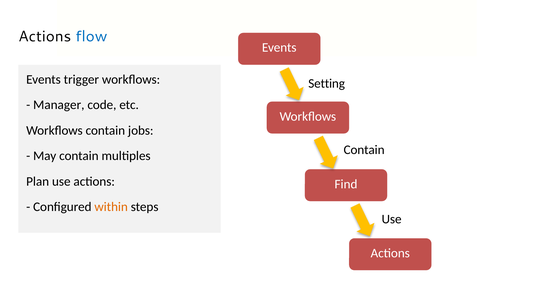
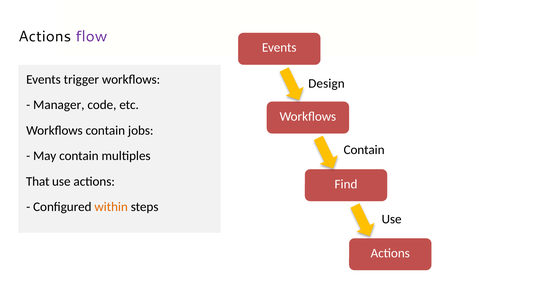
flow colour: blue -> purple
Setting: Setting -> Design
Plan: Plan -> That
